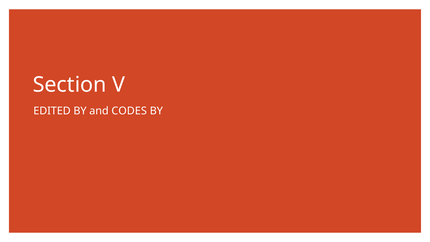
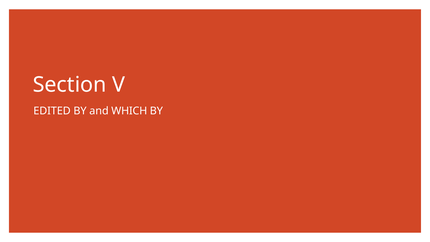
CODES: CODES -> WHICH
